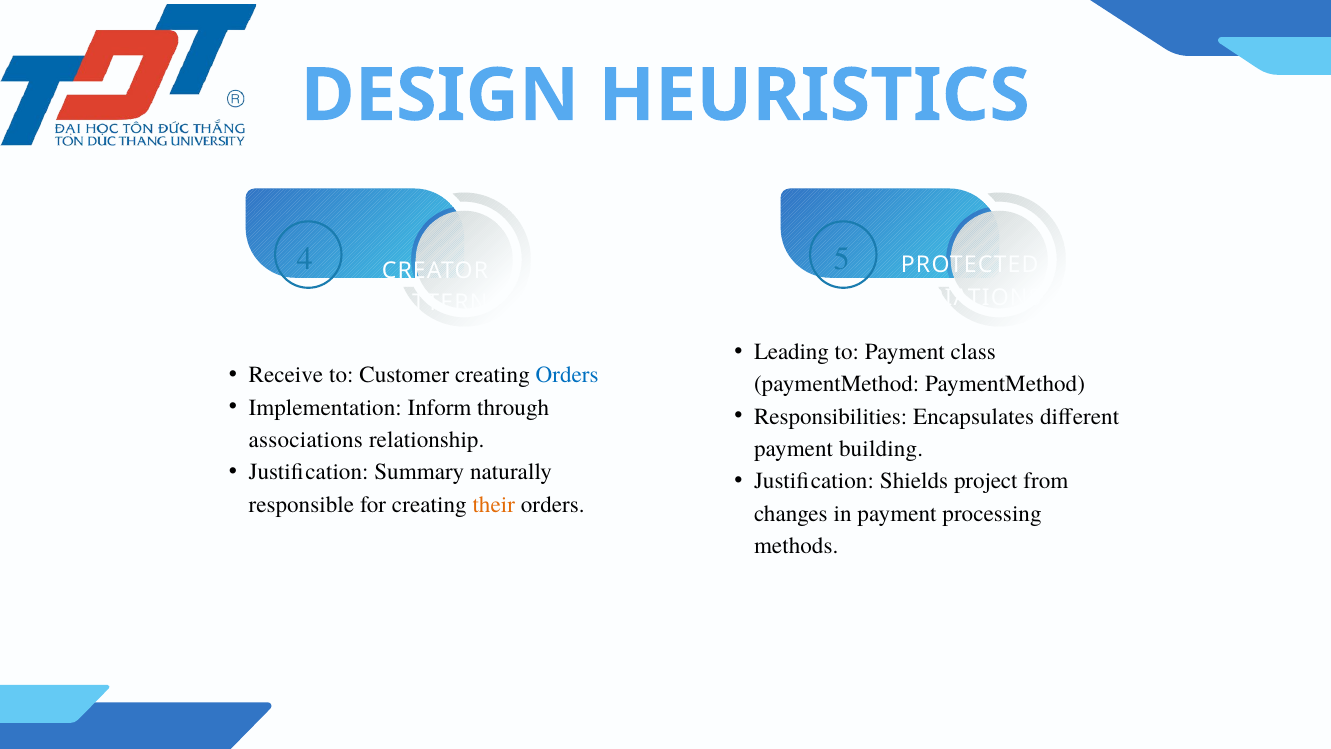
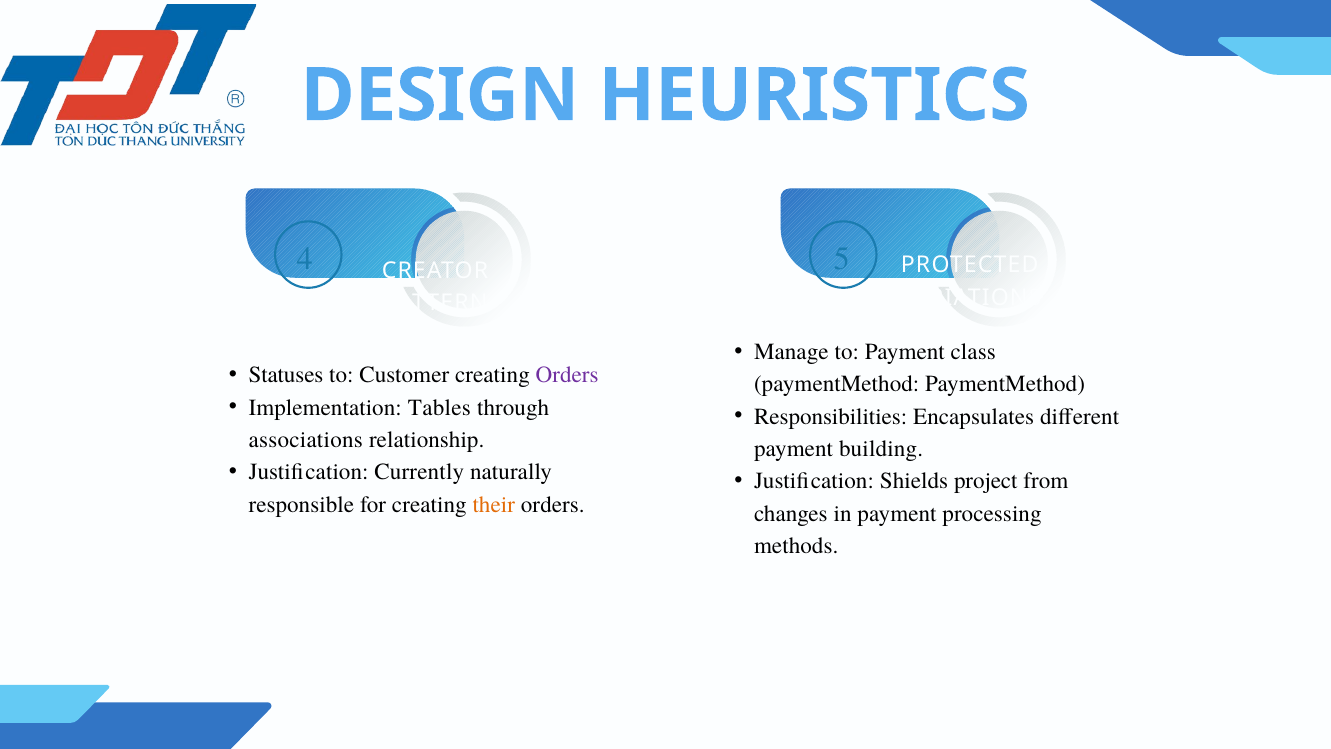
Leading: Leading -> Manage
Receive: Receive -> Statuses
Orders at (567, 375) colour: blue -> purple
Inform: Inform -> Tables
Summary: Summary -> Currently
